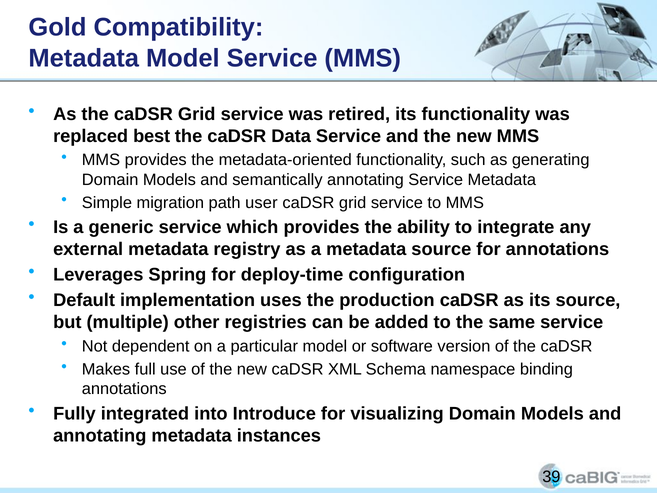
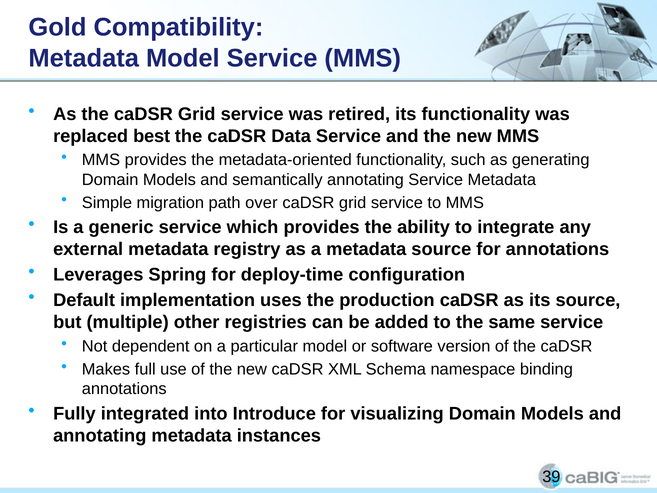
user: user -> over
